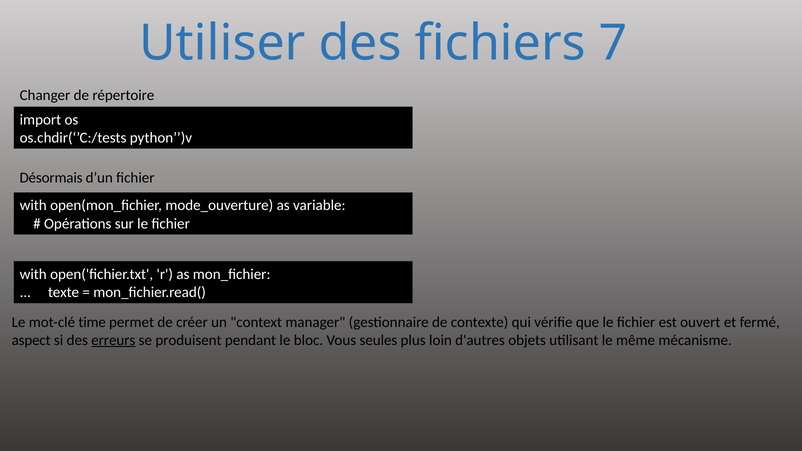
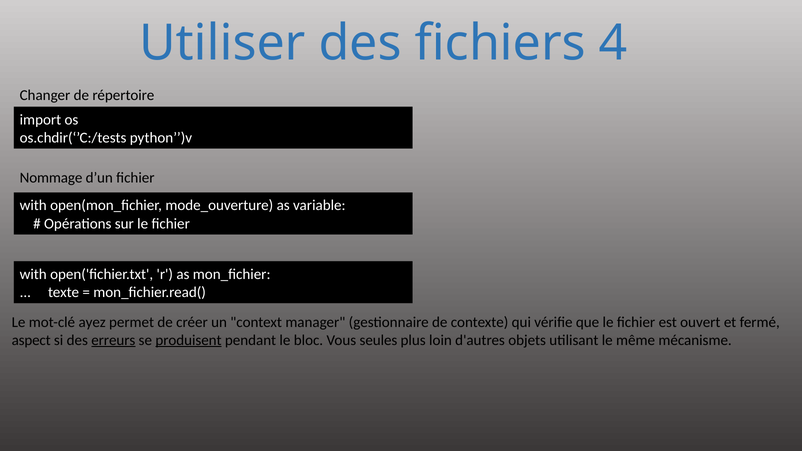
7: 7 -> 4
Désormais: Désormais -> Nommage
time: time -> ayez
produisent underline: none -> present
